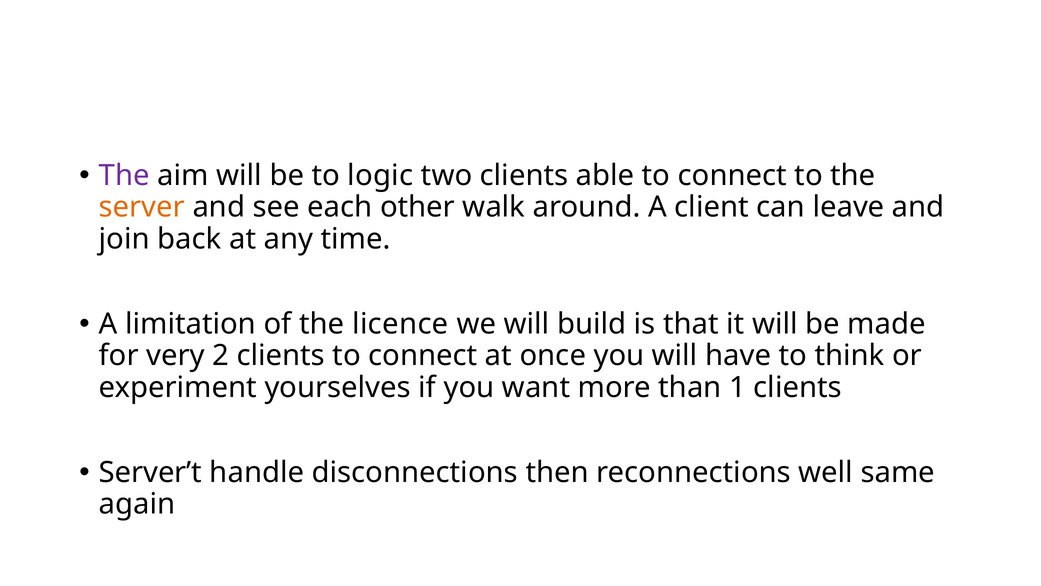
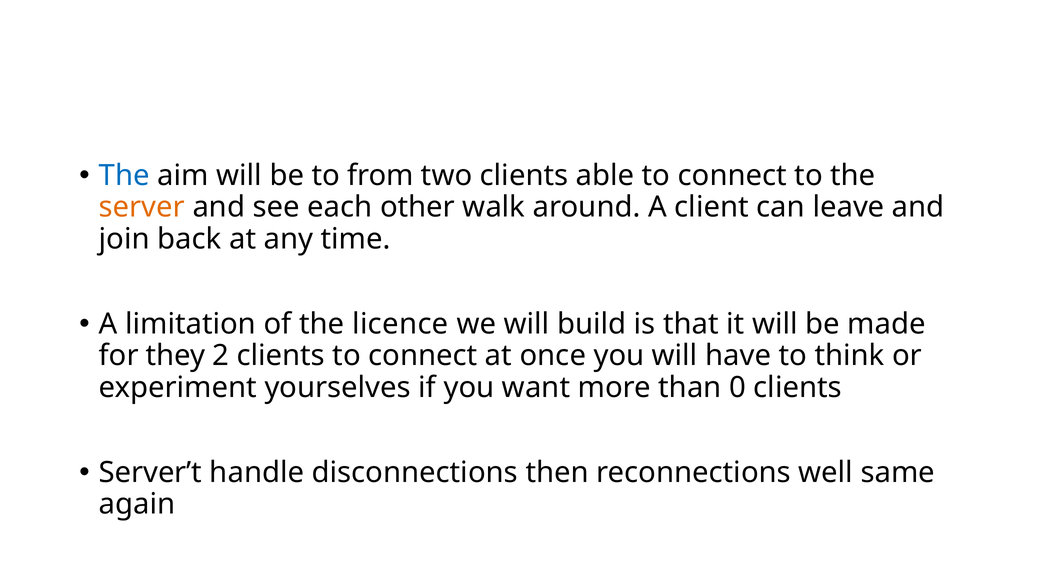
The at (124, 175) colour: purple -> blue
logic: logic -> from
very: very -> they
1: 1 -> 0
